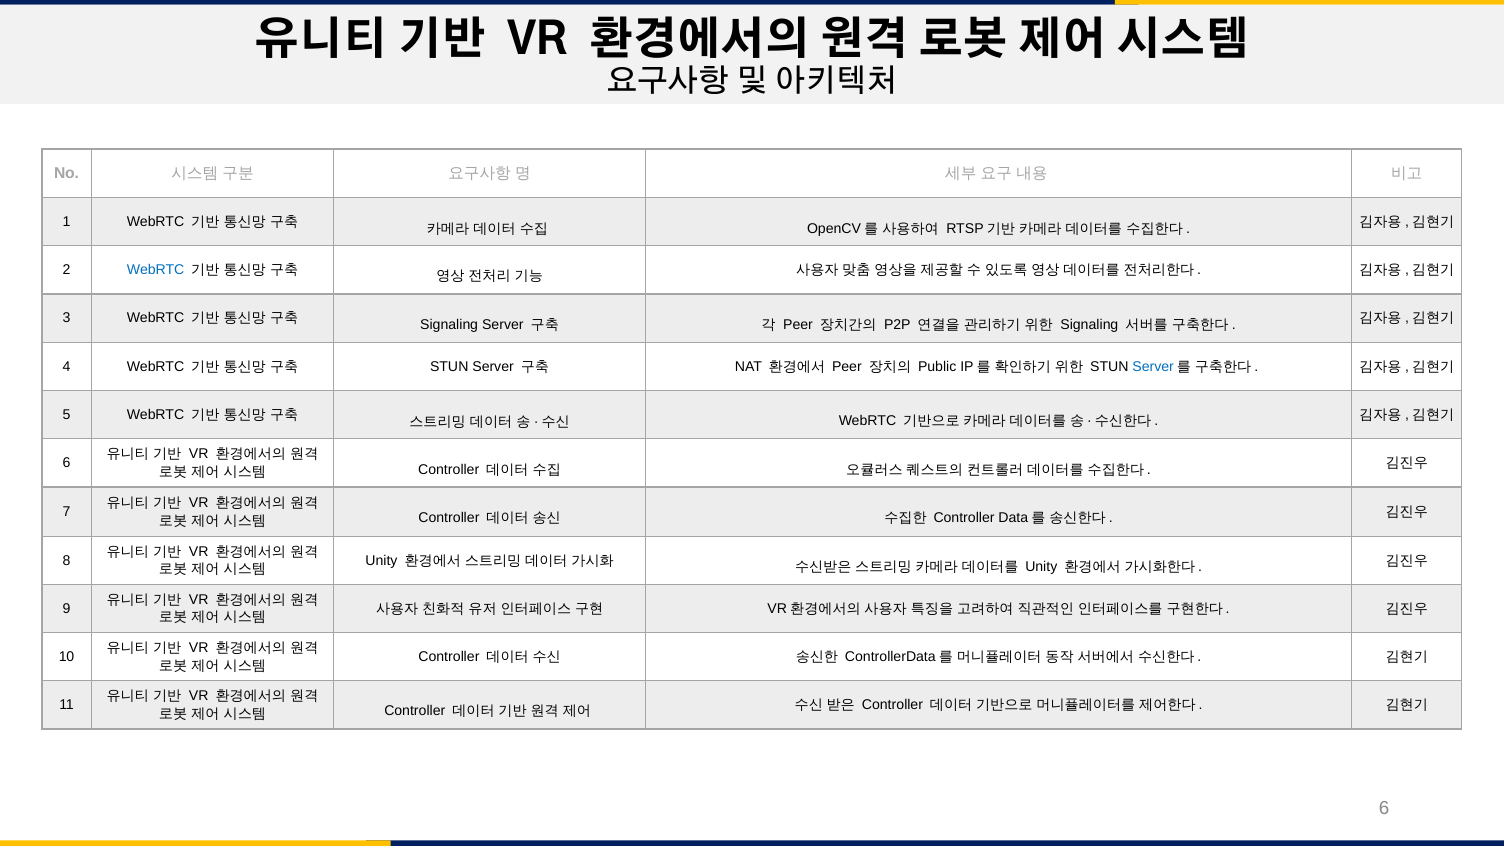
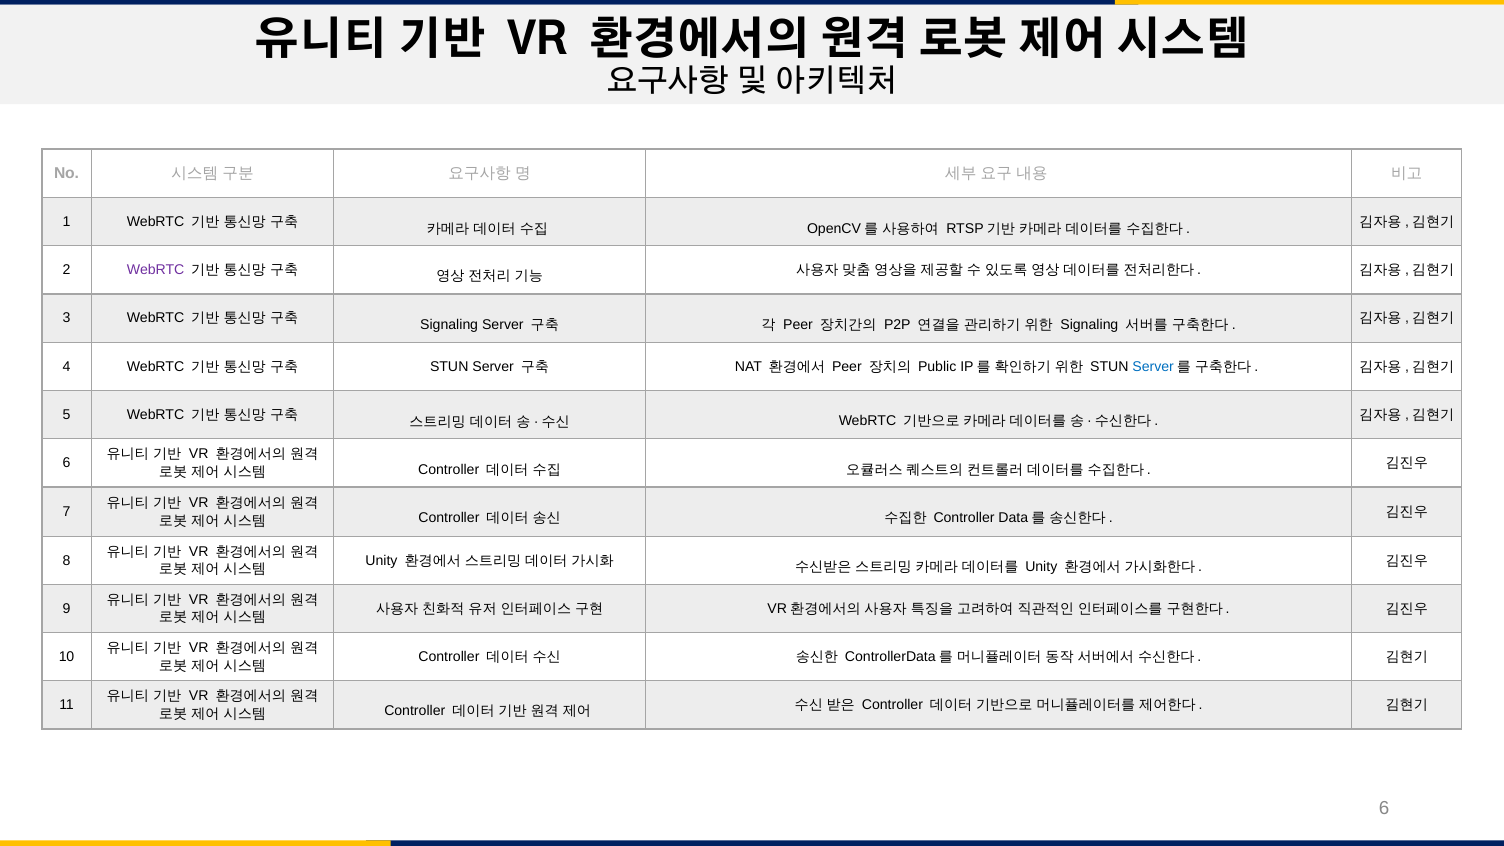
WebRTC at (156, 270) colour: blue -> purple
